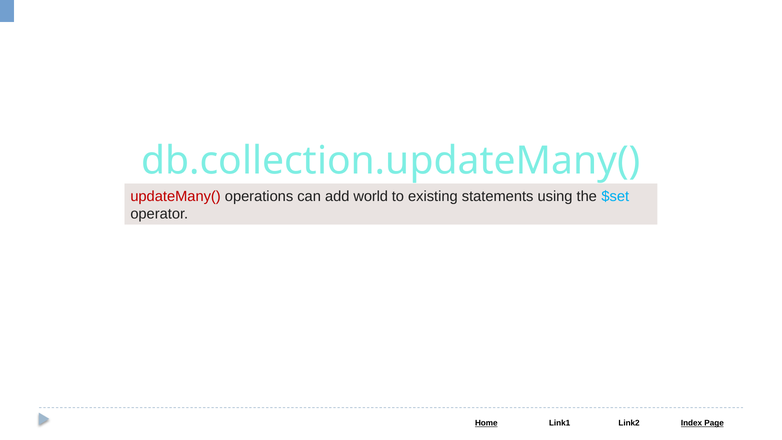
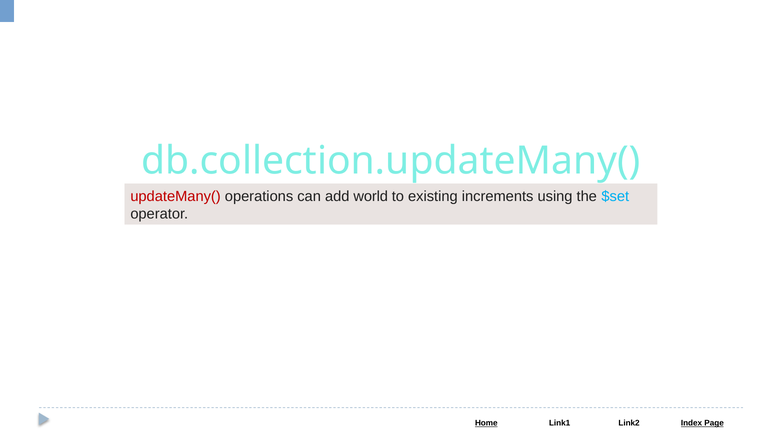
statements: statements -> increments
